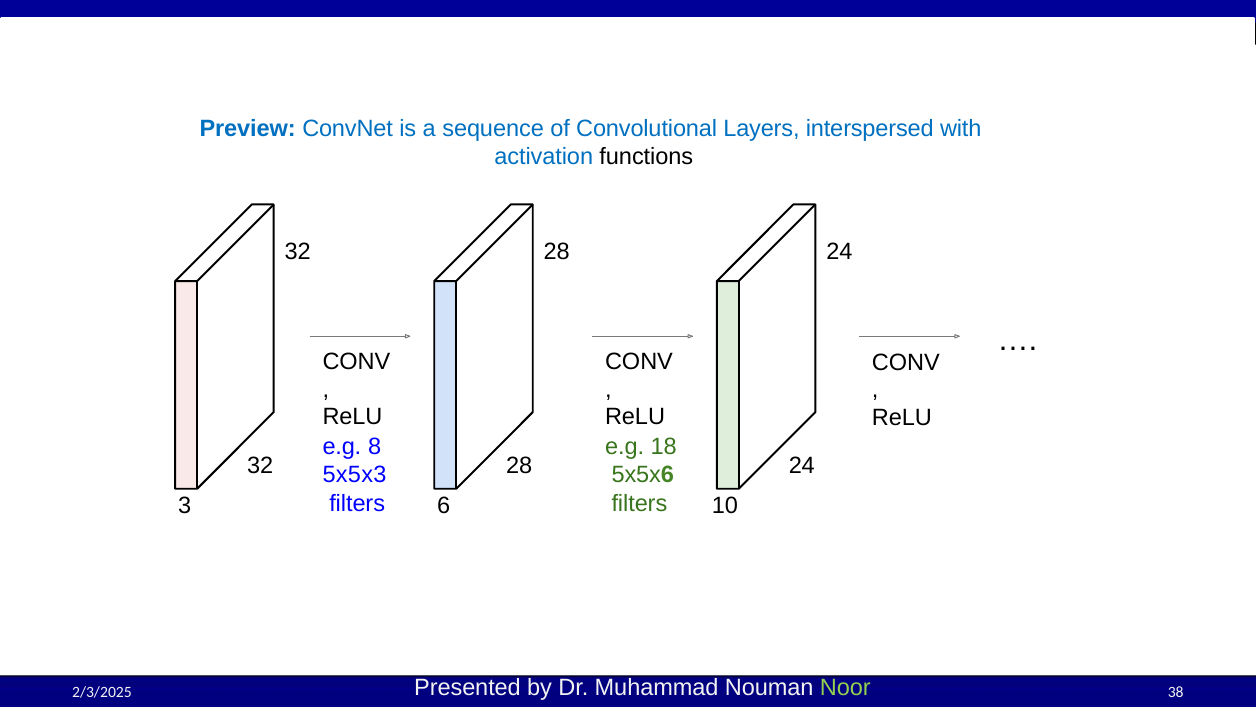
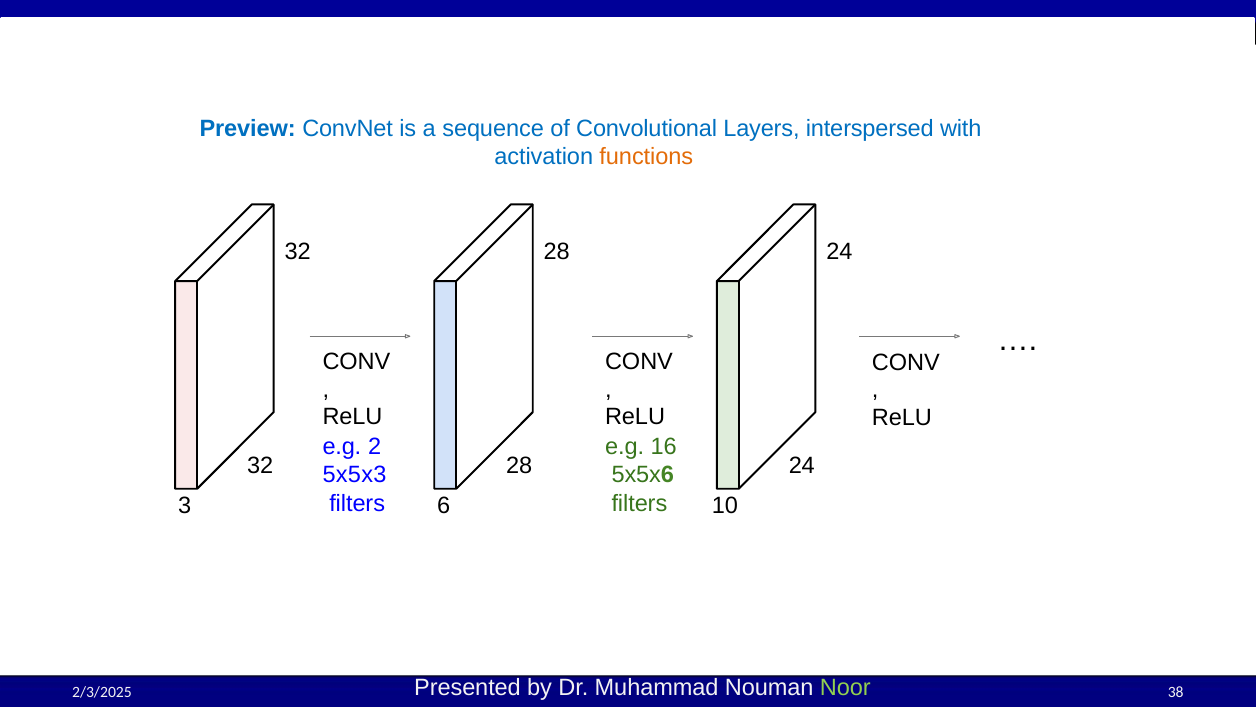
functions colour: black -> orange
8: 8 -> 2
18: 18 -> 16
